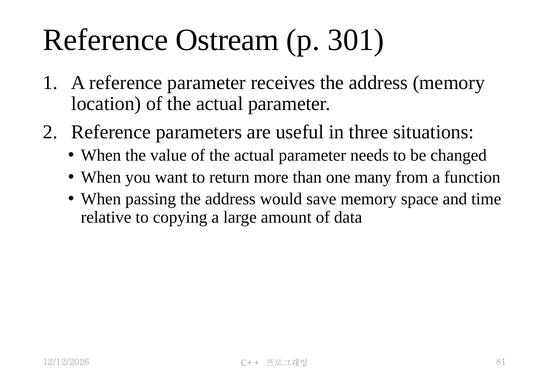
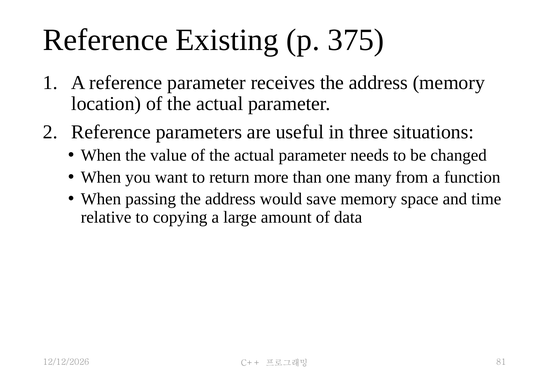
Ostream: Ostream -> Existing
301: 301 -> 375
